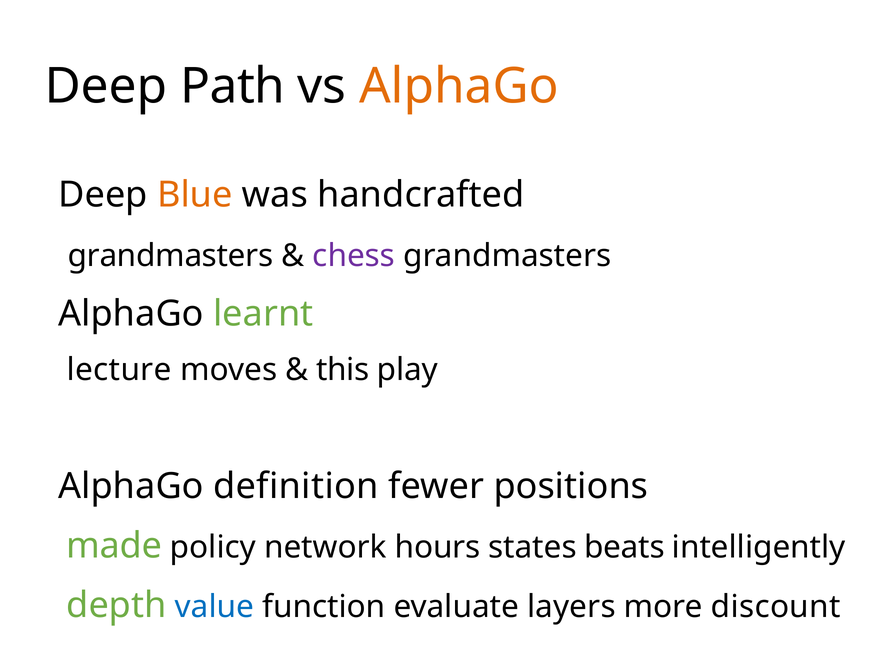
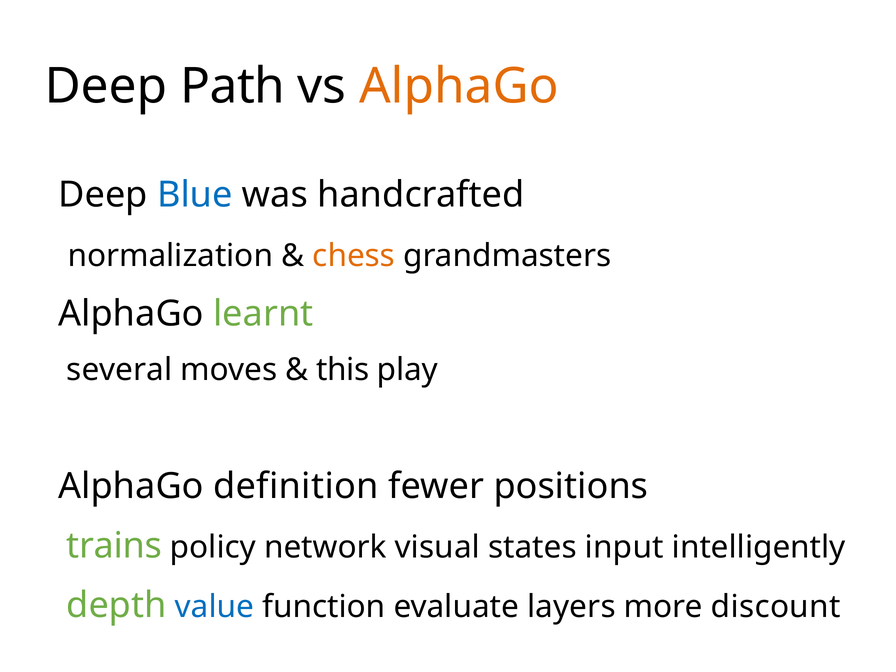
Blue colour: orange -> blue
grandmasters at (170, 256): grandmasters -> normalization
chess colour: purple -> orange
lecture: lecture -> several
made: made -> trains
hours: hours -> visual
beats: beats -> input
